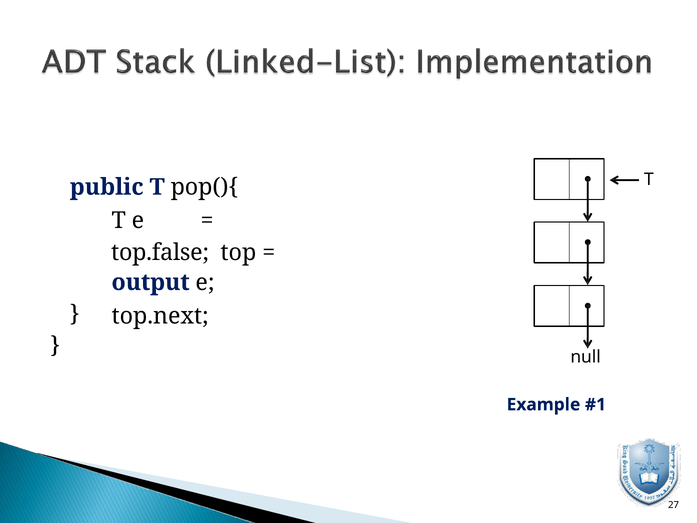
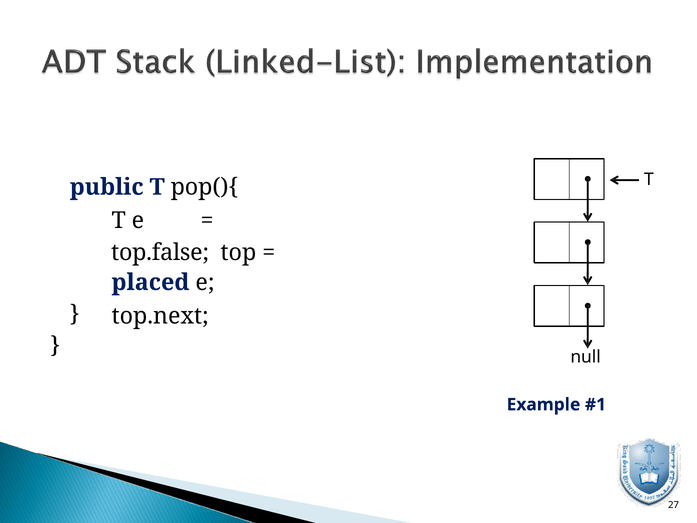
output: output -> placed
